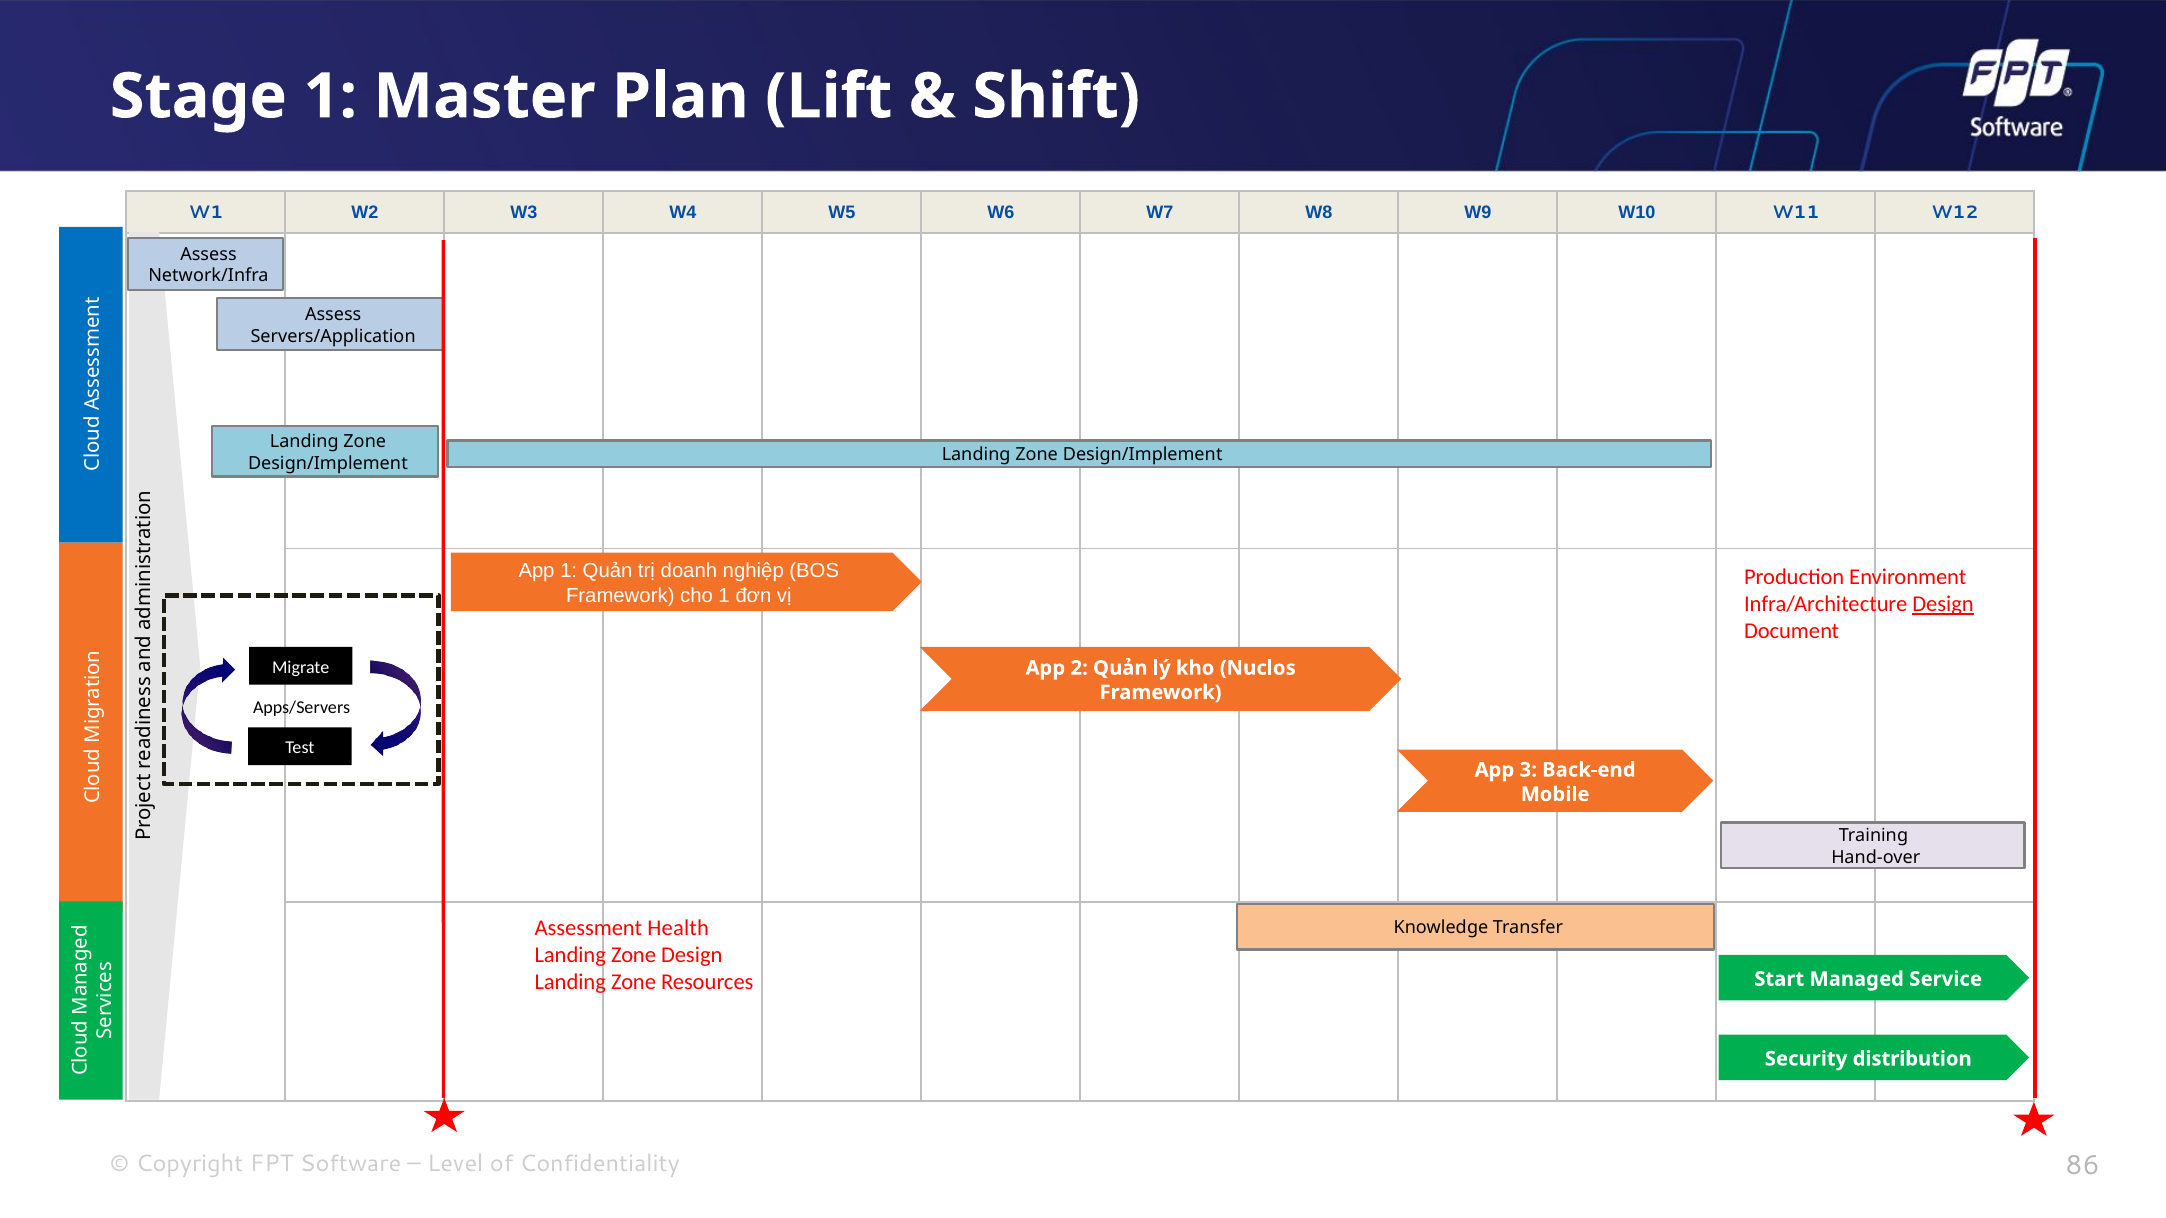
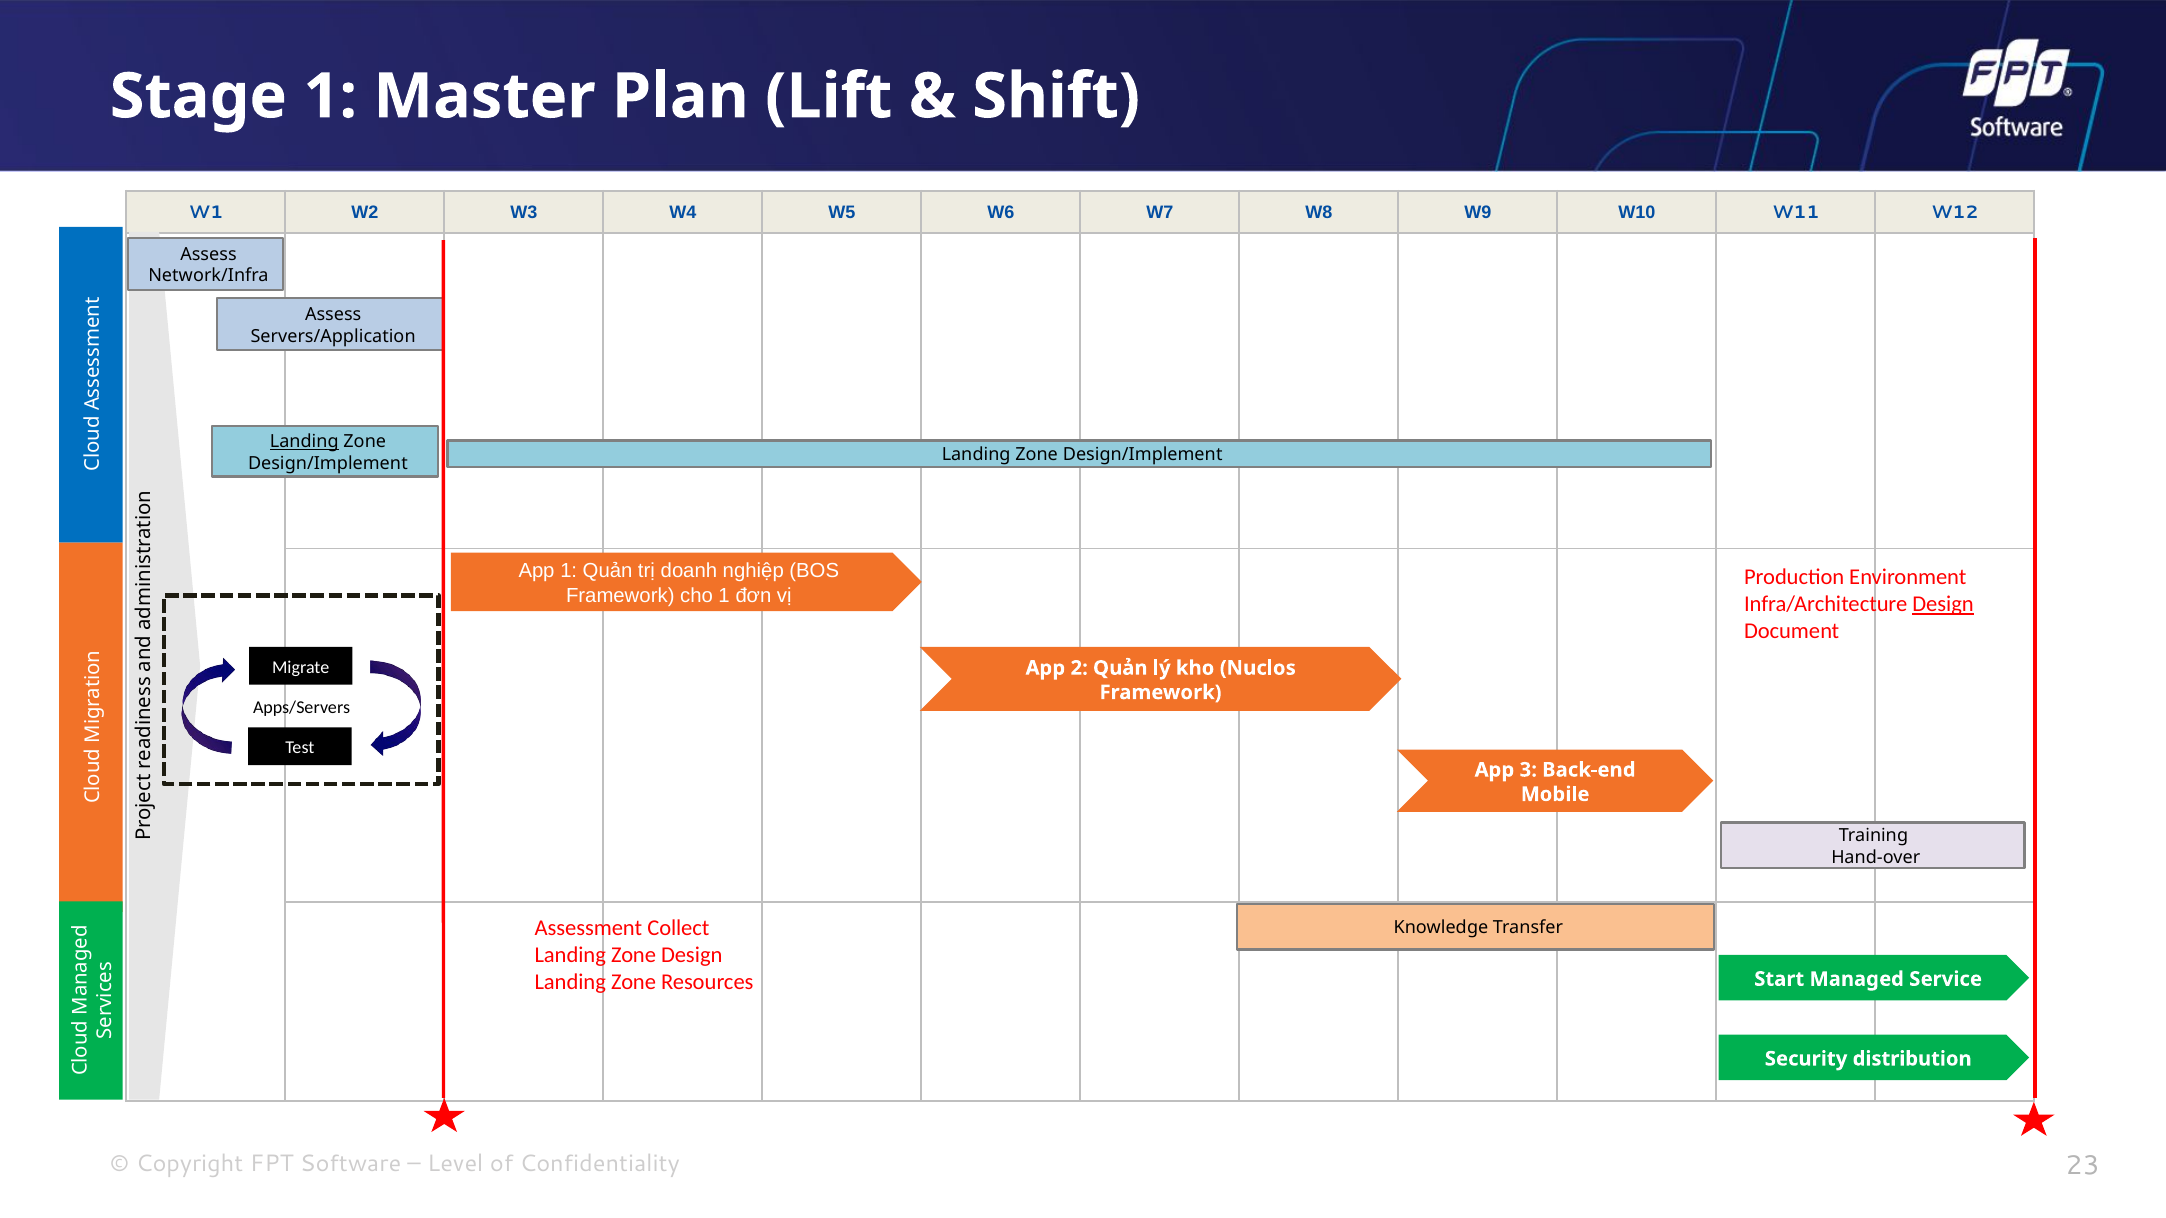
Landing at (304, 442) underline: none -> present
Health: Health -> Collect
86: 86 -> 23
